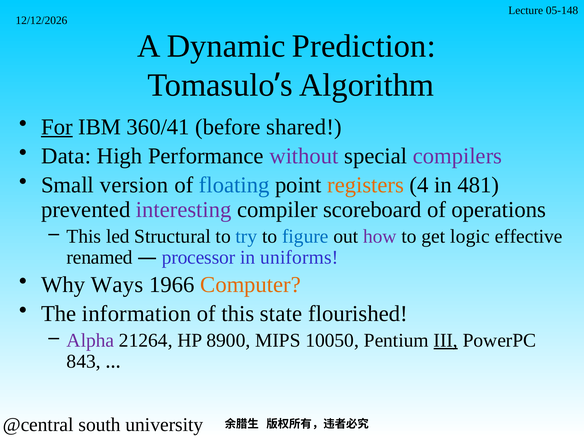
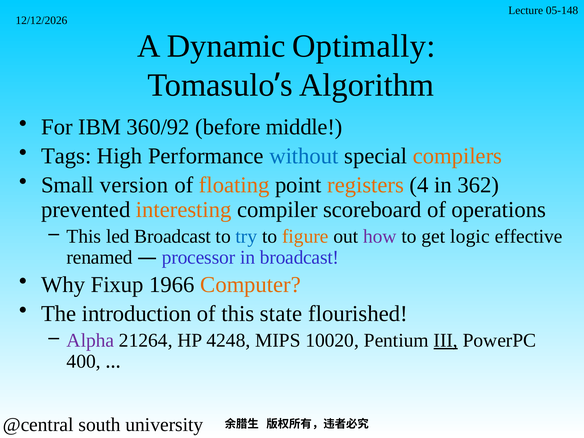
Prediction: Prediction -> Optimally
For underline: present -> none
360/41: 360/41 -> 360/92
shared: shared -> middle
Data: Data -> Tags
without colour: purple -> blue
compilers colour: purple -> orange
floating colour: blue -> orange
481: 481 -> 362
interesting colour: purple -> orange
led Structural: Structural -> Broadcast
figure colour: blue -> orange
in uniforms: uniforms -> broadcast
Ways: Ways -> Fixup
information: information -> introduction
8900: 8900 -> 4248
10050: 10050 -> 10020
843: 843 -> 400
